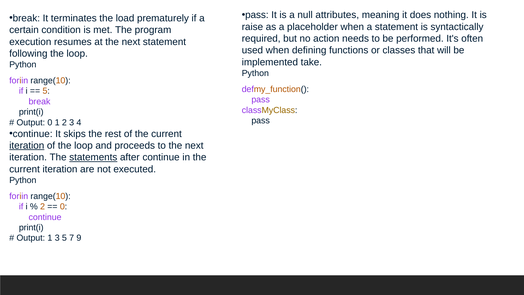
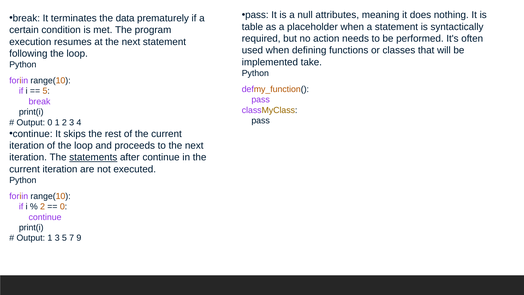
load: load -> data
raise: raise -> table
iteration at (27, 145) underline: present -> none
